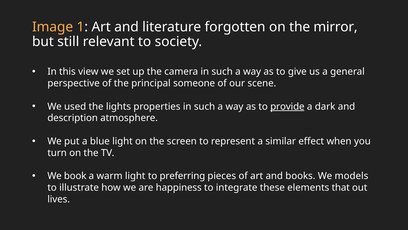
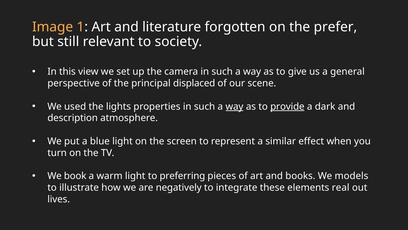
mirror: mirror -> prefer
someone: someone -> displaced
way at (234, 106) underline: none -> present
happiness: happiness -> negatively
that: that -> real
